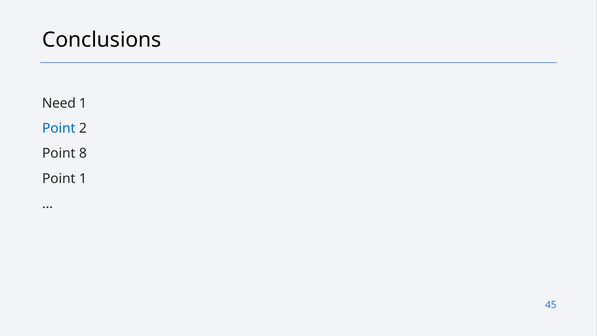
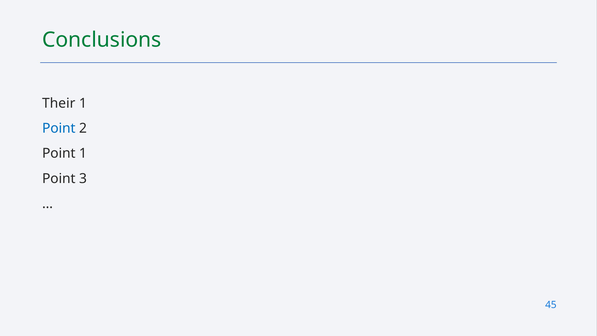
Conclusions colour: black -> green
Need: Need -> Their
Point 8: 8 -> 1
Point 1: 1 -> 3
